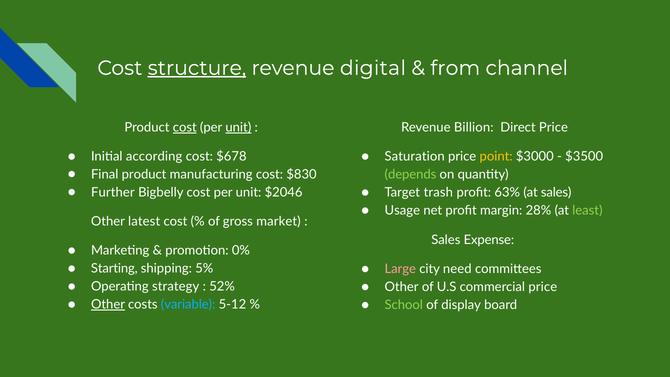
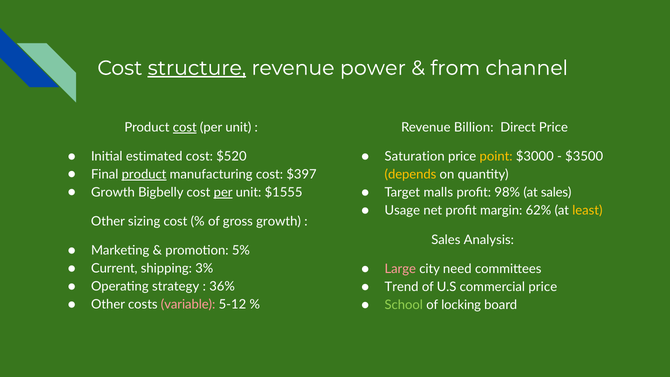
digital: digital -> power
unit at (238, 127) underline: present -> none
according: according -> estimated
$678: $678 -> $520
product at (144, 174) underline: none -> present
$830: $830 -> $397
depends colour: light green -> yellow
Further at (113, 192): Further -> Growth
per at (223, 192) underline: none -> present
$2046: $2046 -> $1555
trash: trash -> malls
63%: 63% -> 98%
28%: 28% -> 62%
least colour: light green -> yellow
latest: latest -> sizing
gross market: market -> growth
Expense: Expense -> Analysis
0%: 0% -> 5%
Starting: Starting -> Current
5%: 5% -> 3%
52%: 52% -> 36%
Other at (402, 287): Other -> Trend
Other at (108, 304) underline: present -> none
variable colour: light blue -> pink
display: display -> locking
